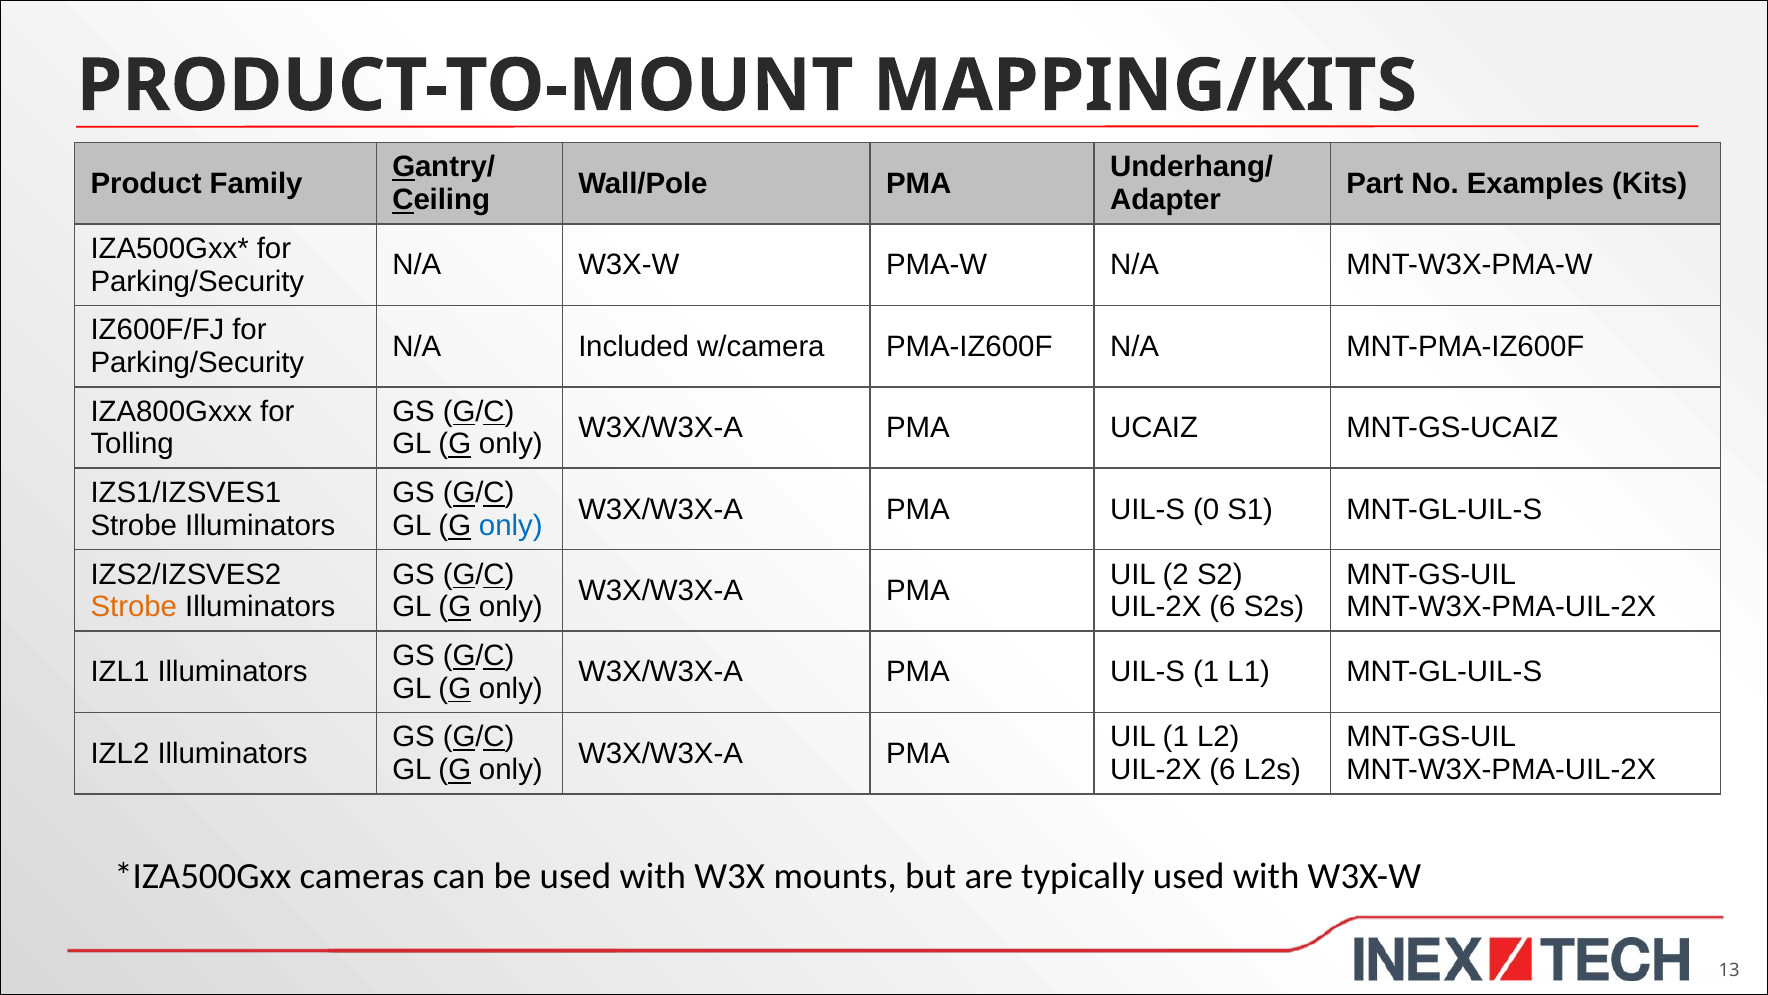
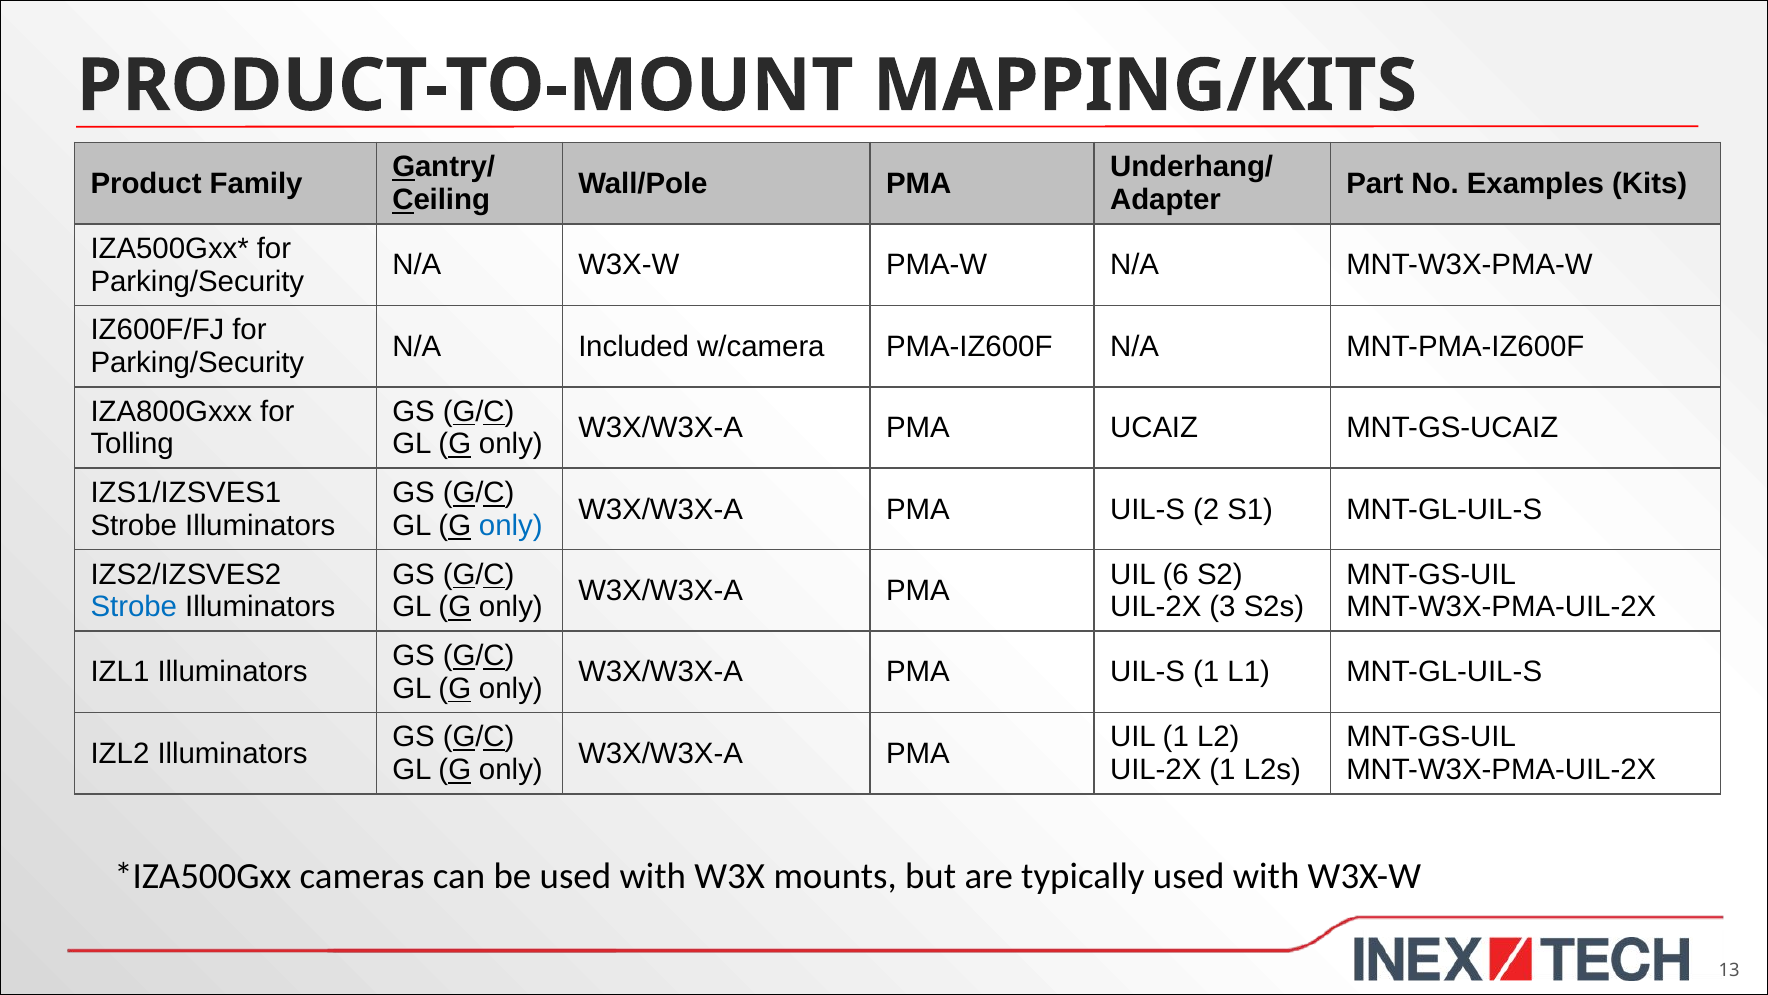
0: 0 -> 2
2: 2 -> 6
Strobe at (134, 607) colour: orange -> blue
6 at (1222, 607): 6 -> 3
6 at (1222, 770): 6 -> 1
